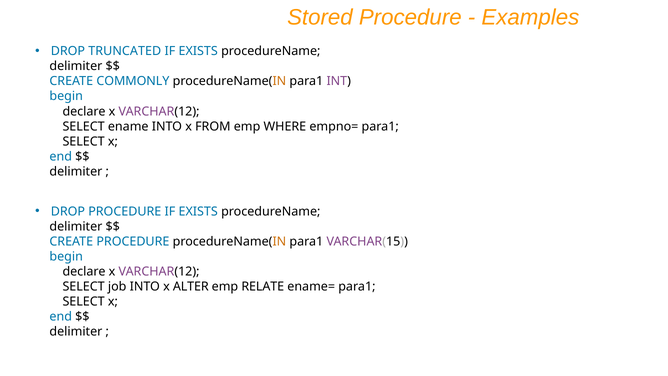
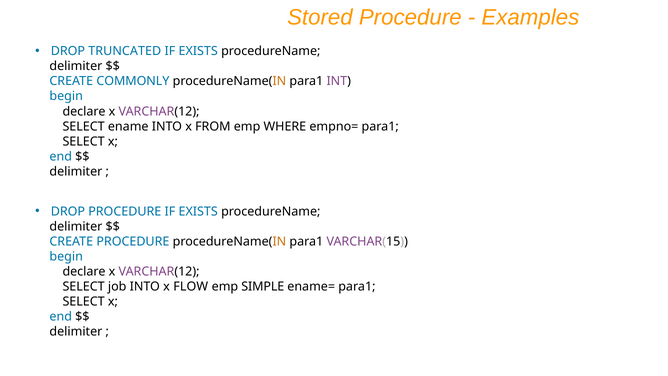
ALTER: ALTER -> FLOW
RELATE: RELATE -> SIMPLE
